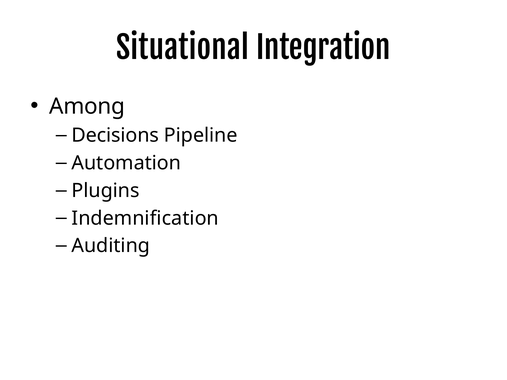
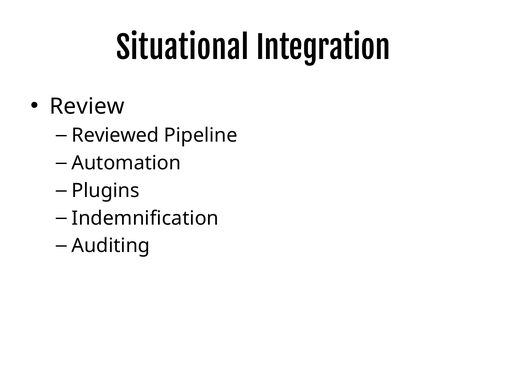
Among: Among -> Review
Decisions: Decisions -> Reviewed
